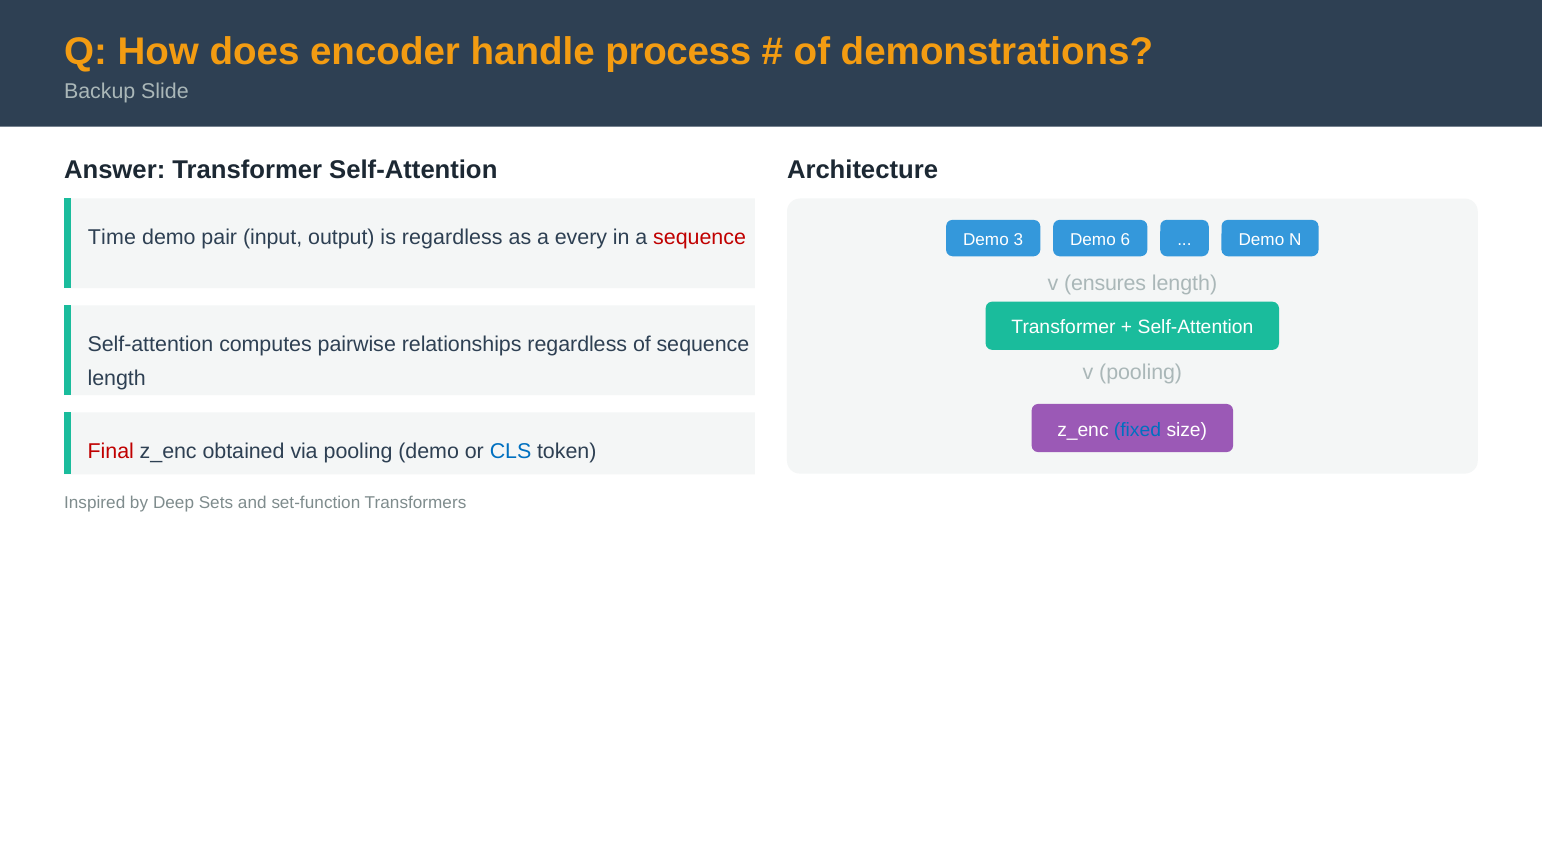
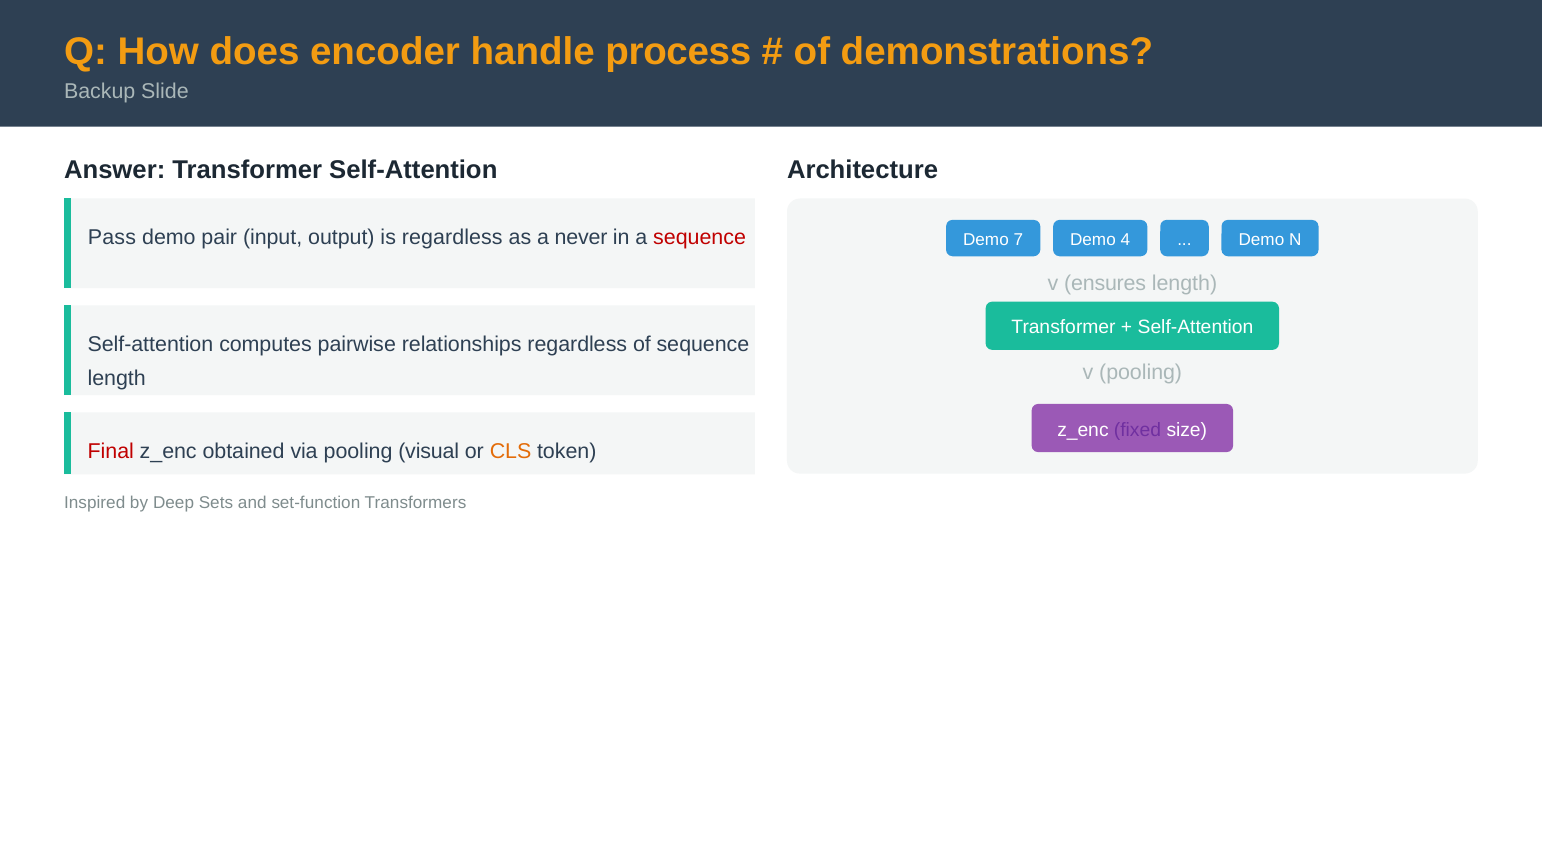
Time: Time -> Pass
every: every -> never
3: 3 -> 7
6: 6 -> 4
fixed colour: blue -> purple
pooling demo: demo -> visual
CLS colour: blue -> orange
